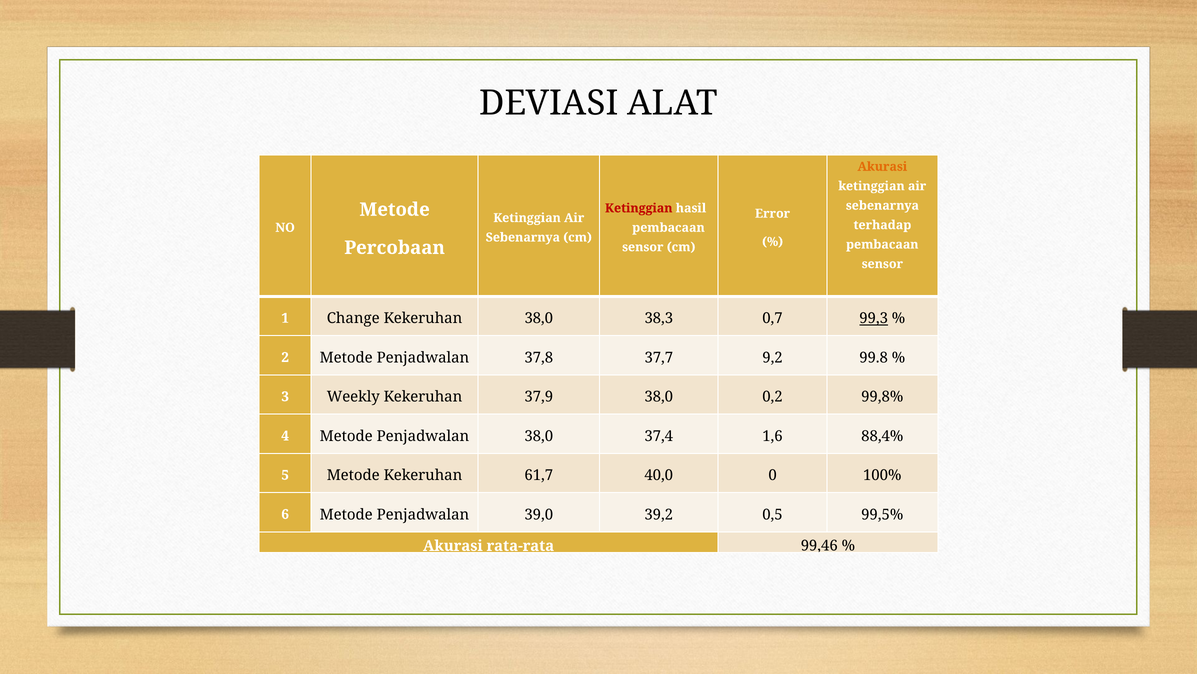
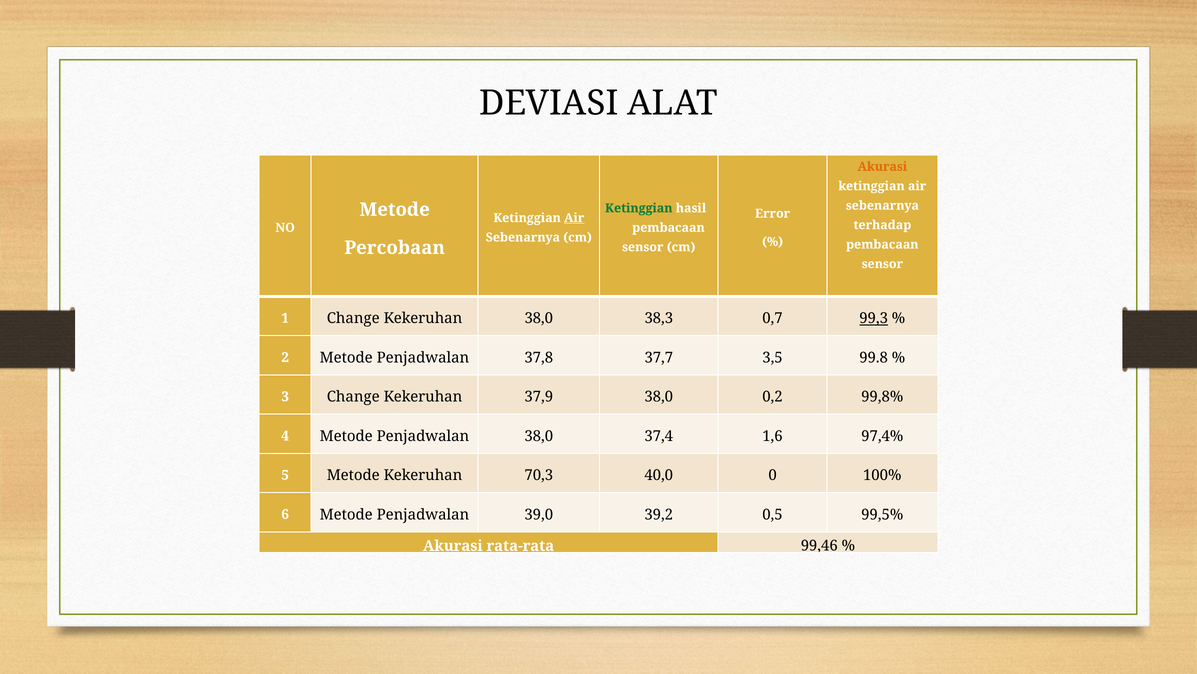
Ketinggian at (639, 208) colour: red -> green
Air at (574, 218) underline: none -> present
9,2: 9,2 -> 3,5
3 Weekly: Weekly -> Change
88,4%: 88,4% -> 97,4%
61,7: 61,7 -> 70,3
